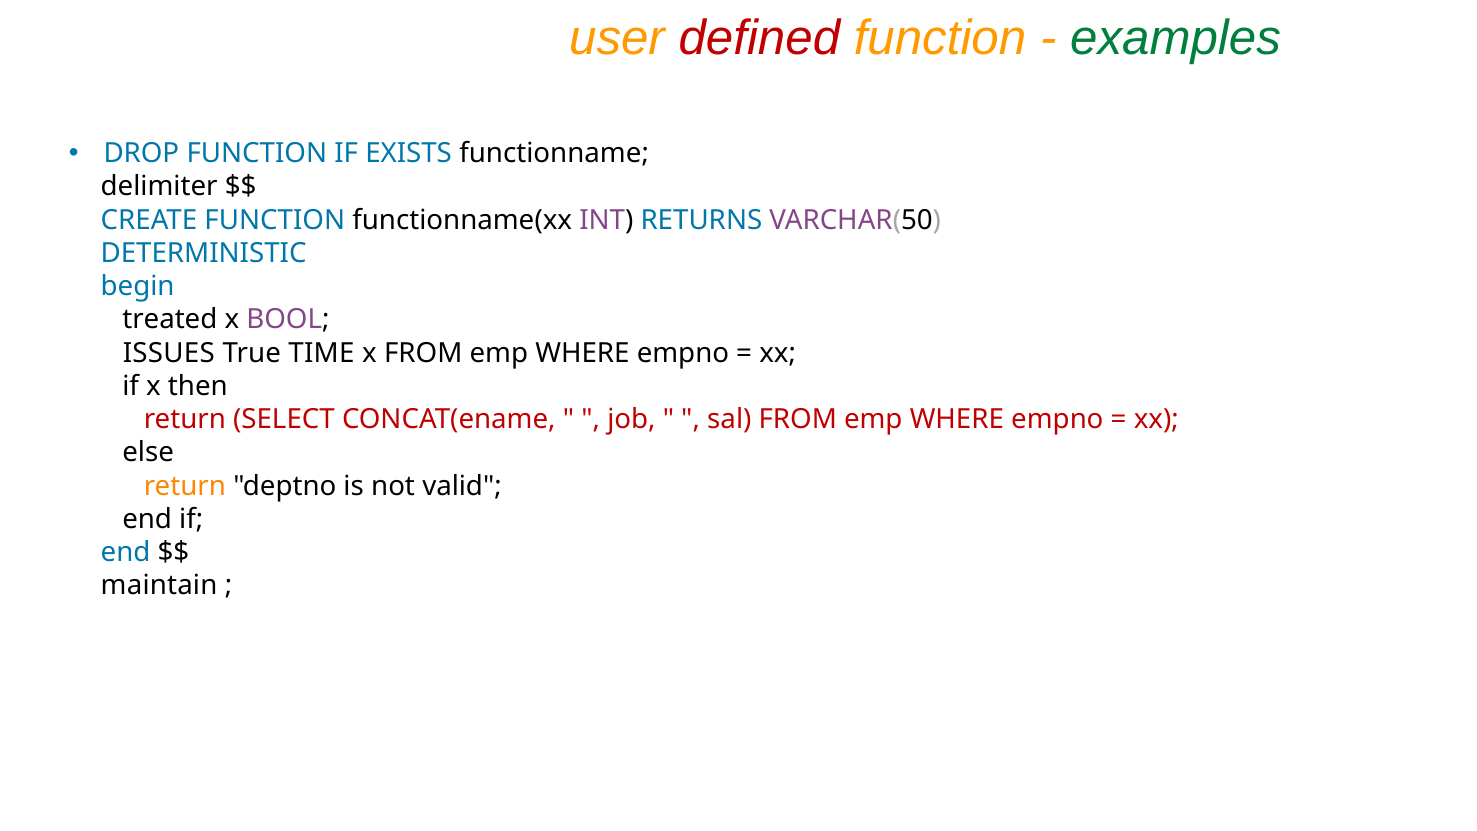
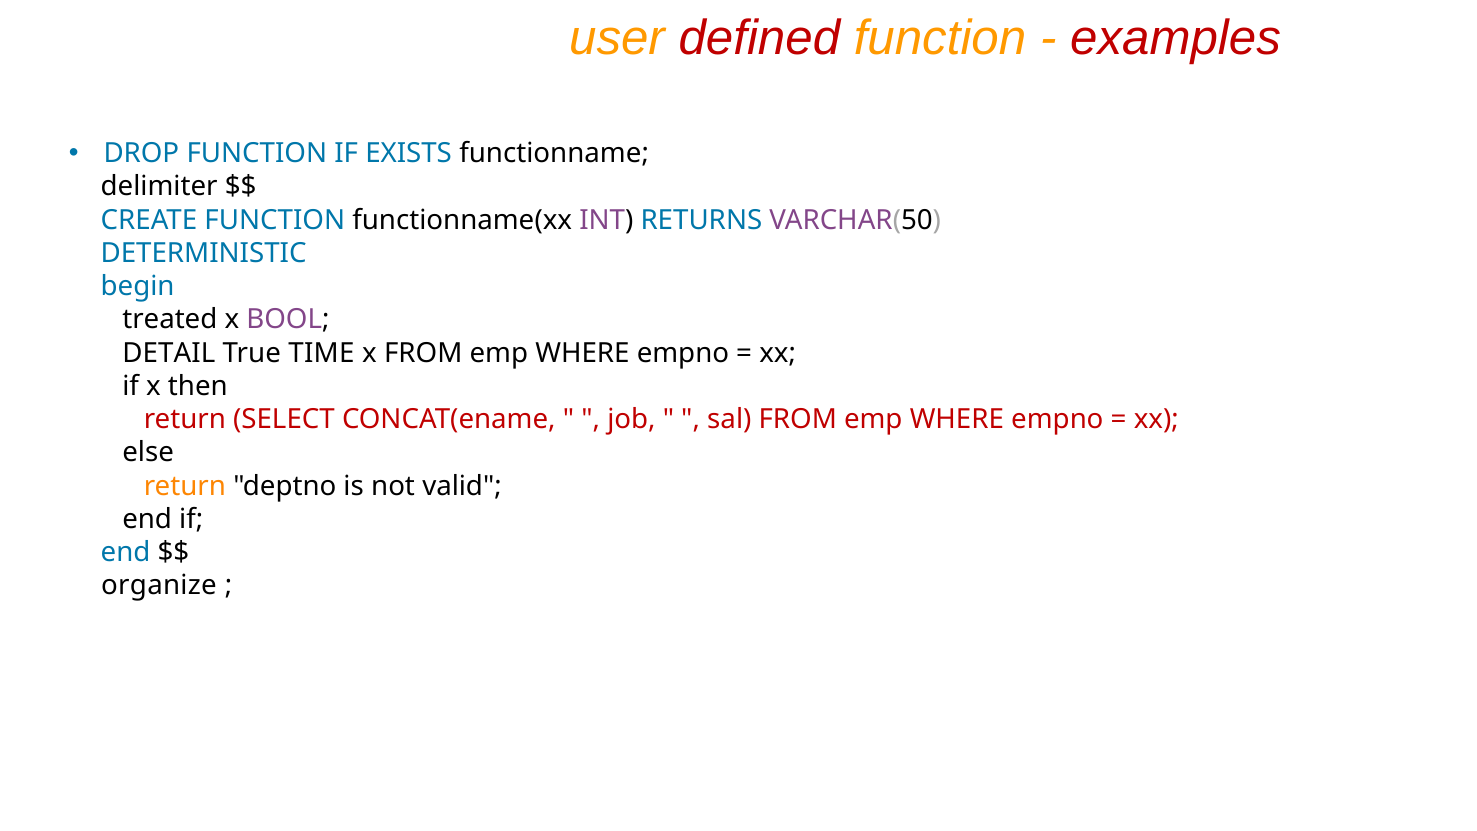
examples colour: green -> red
ISSUES: ISSUES -> DETAIL
maintain: maintain -> organize
